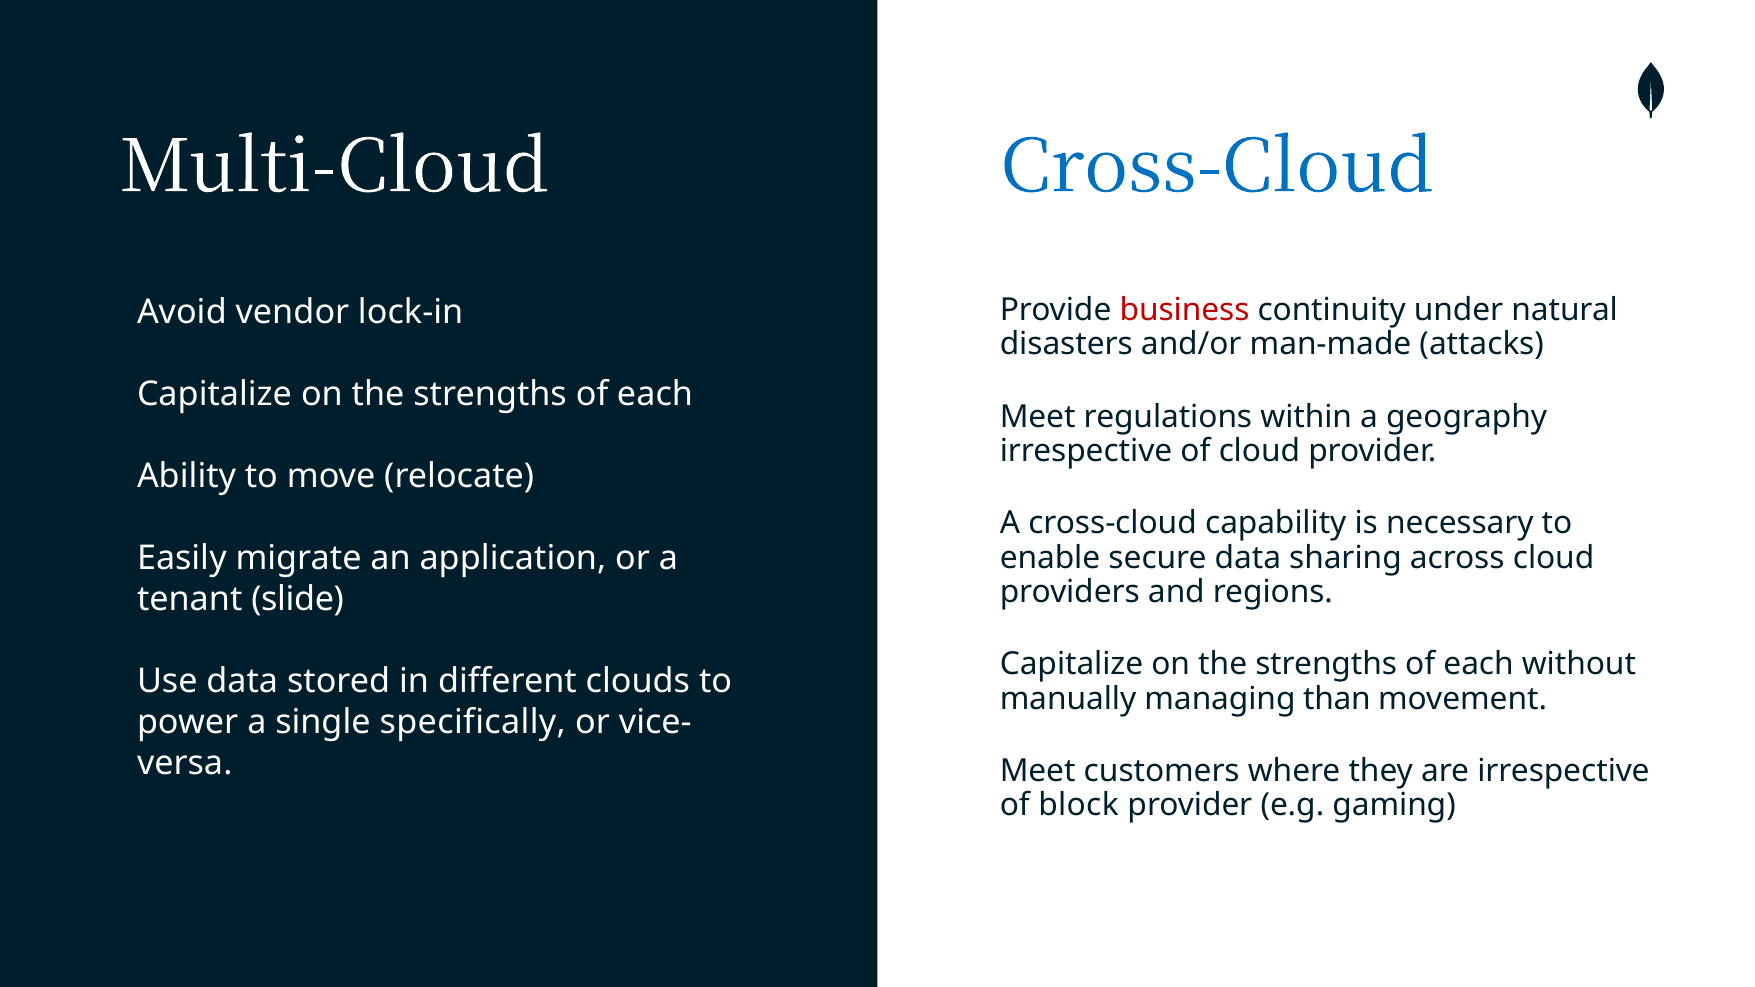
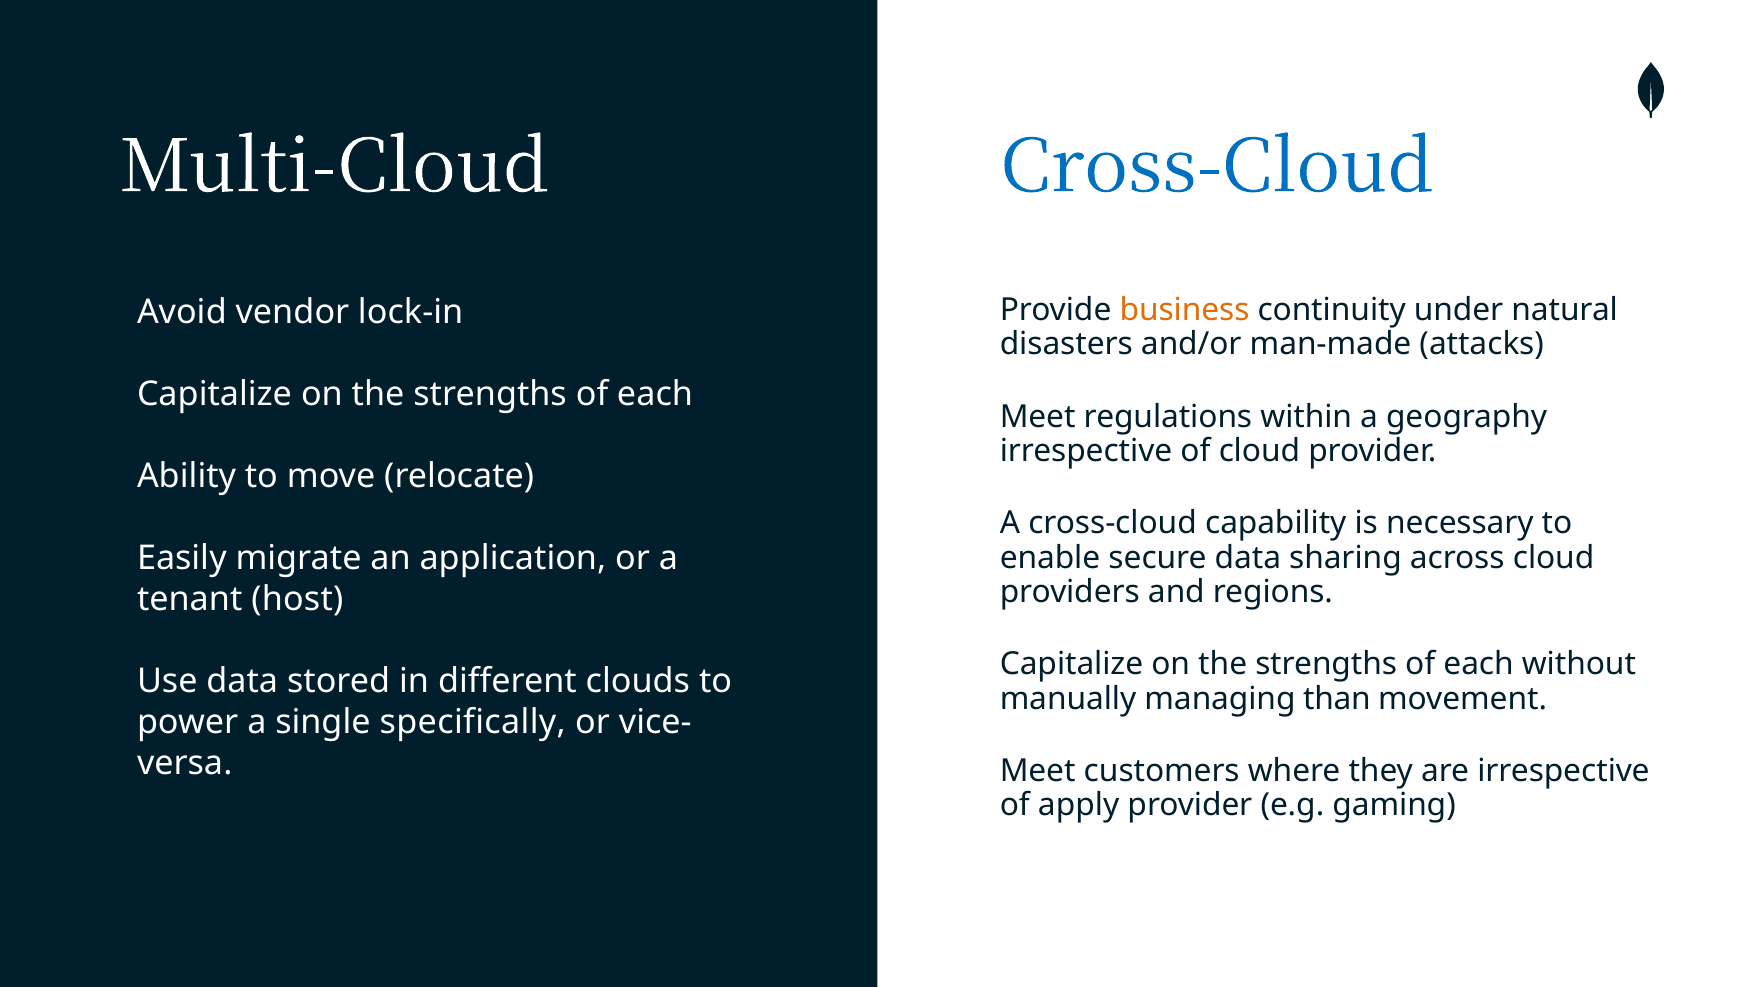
business colour: red -> orange
slide: slide -> host
block: block -> apply
